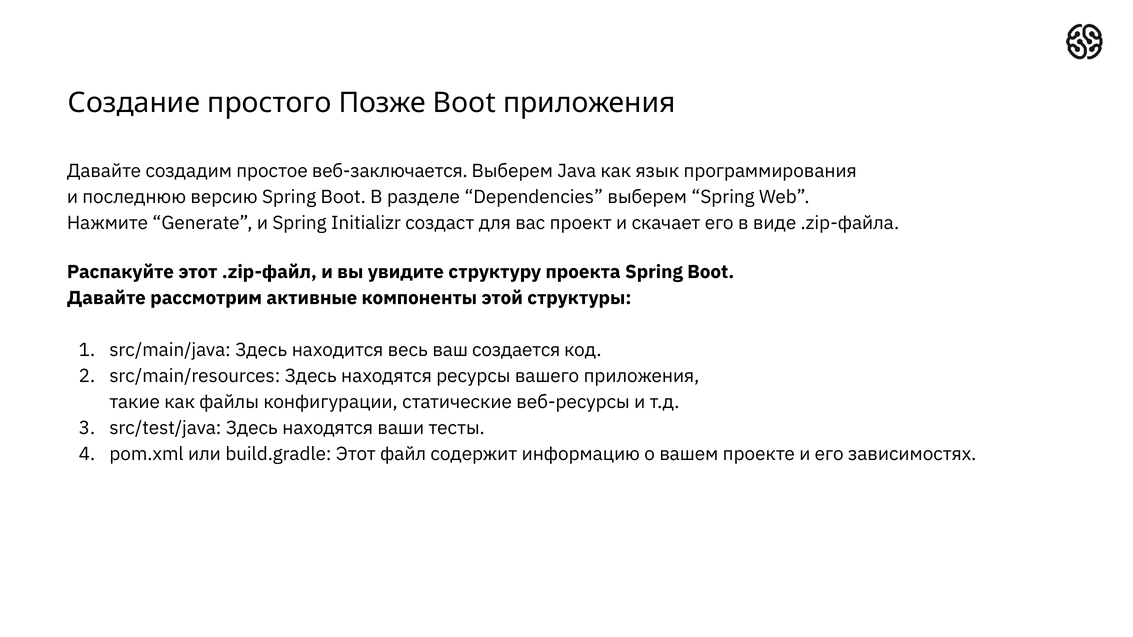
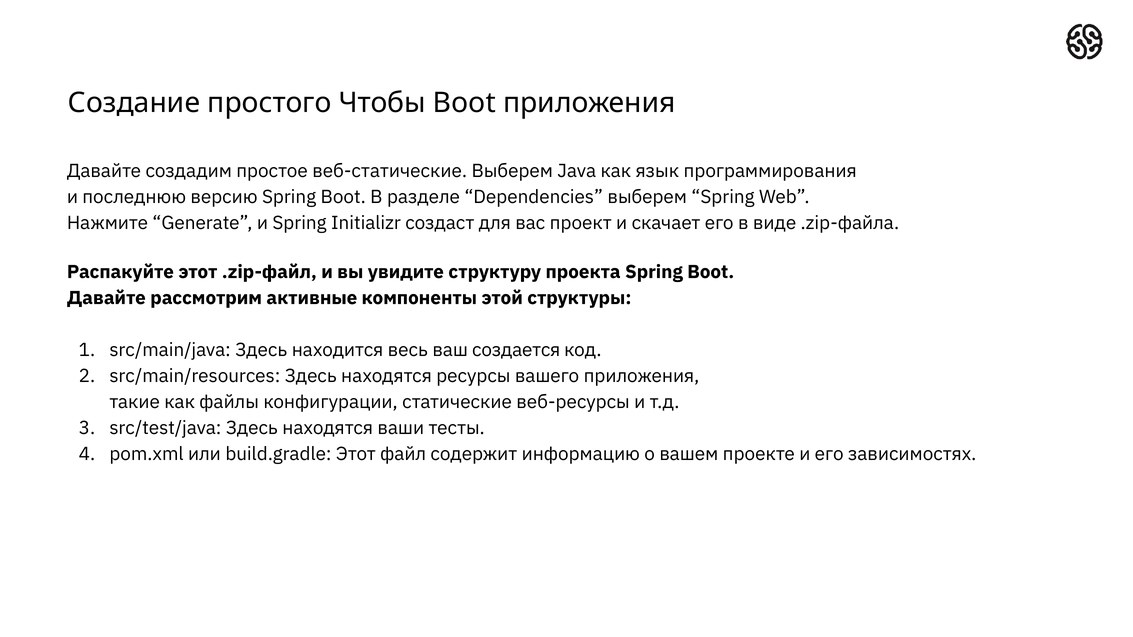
Позже: Позже -> Чтобы
веб-заключается: веб-заключается -> веб-статические
